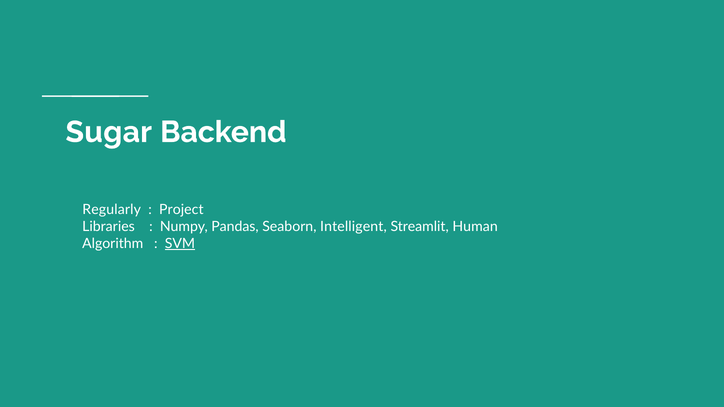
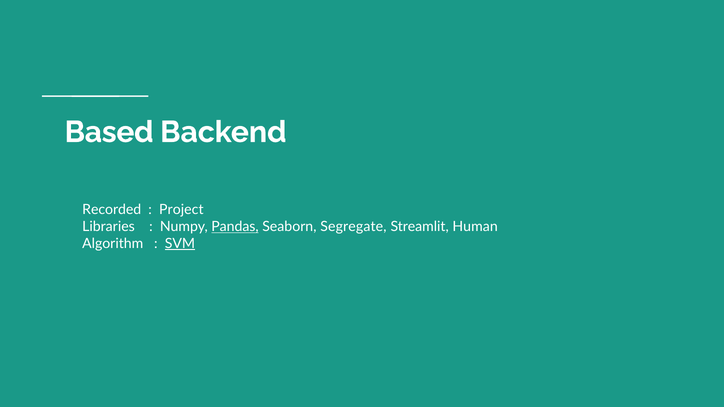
Sugar: Sugar -> Based
Regularly: Regularly -> Recorded
Pandas underline: none -> present
Intelligent: Intelligent -> Segregate
